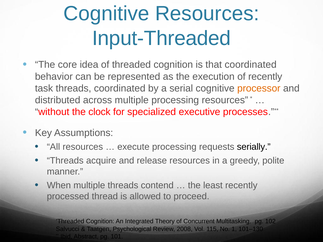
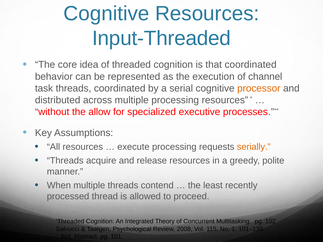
of recently: recently -> channel
clock: clock -> allow
serially colour: black -> orange
